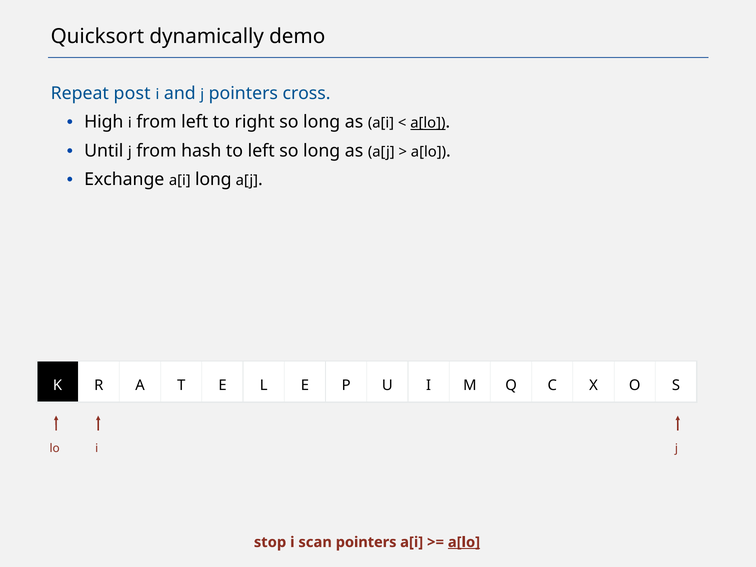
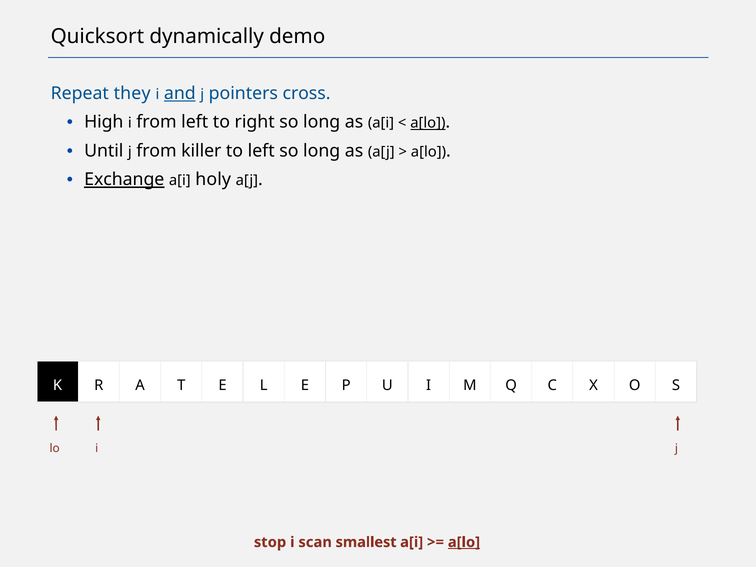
post: post -> they
and underline: none -> present
hash: hash -> killer
Exchange underline: none -> present
a[i long: long -> holy
scan pointers: pointers -> smallest
